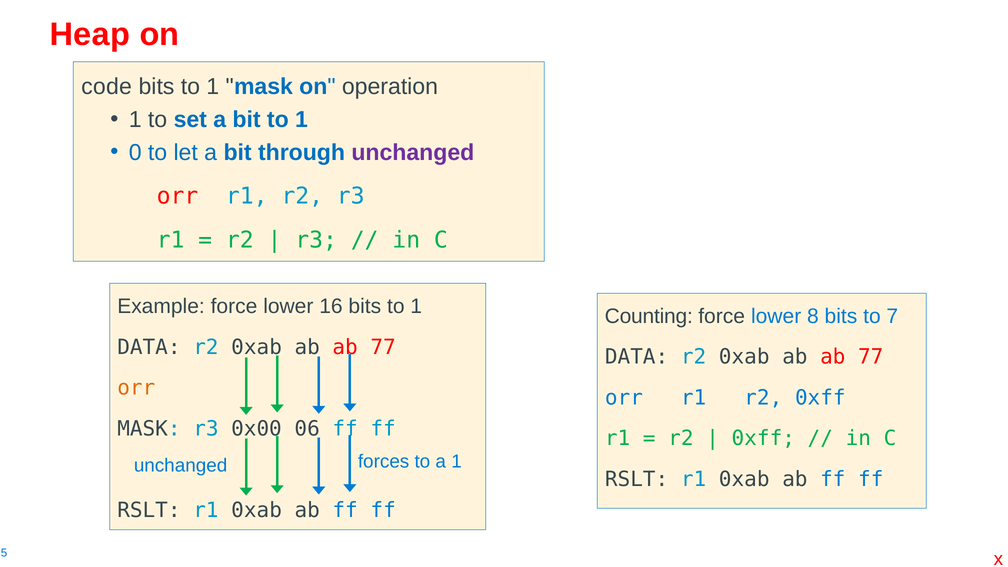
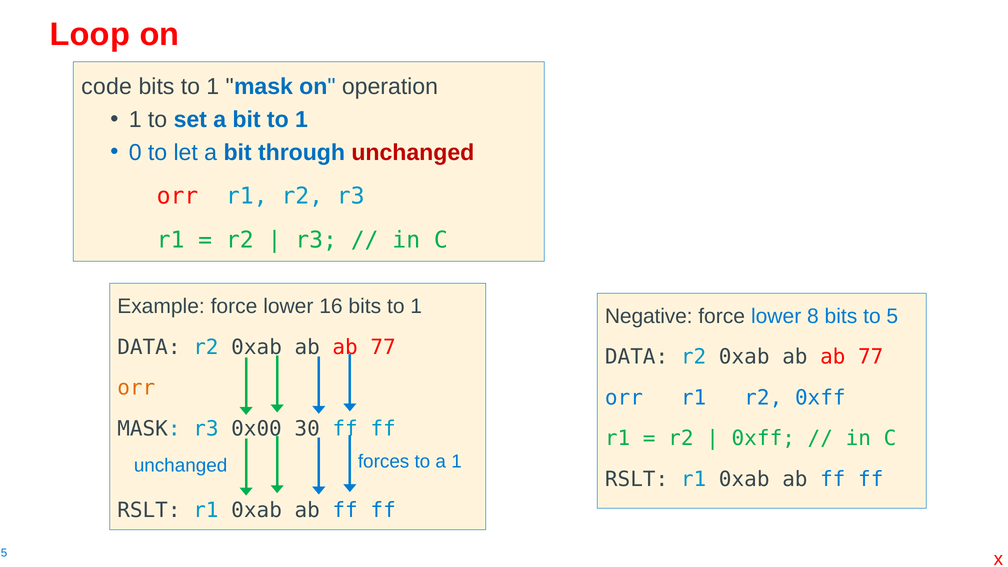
Heap: Heap -> Loop
unchanged at (413, 153) colour: purple -> red
Counting: Counting -> Negative
7: 7 -> 5
06: 06 -> 30
